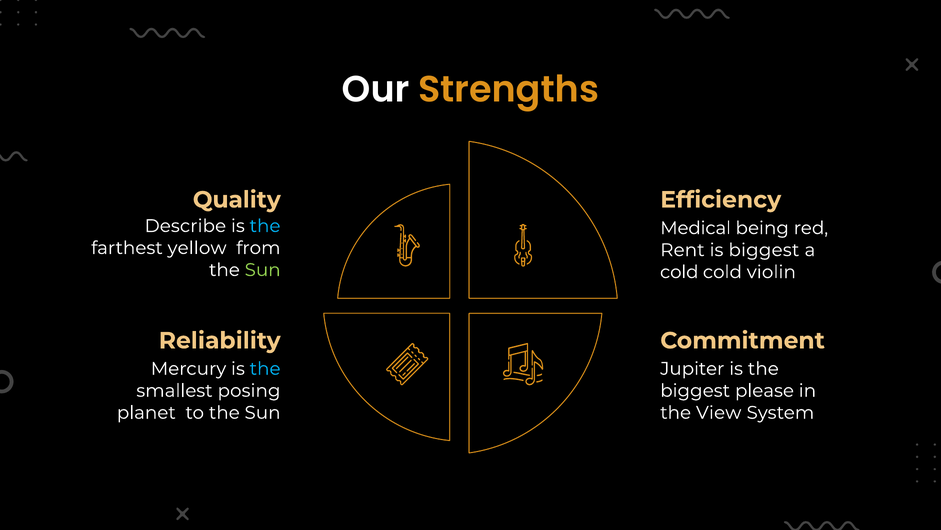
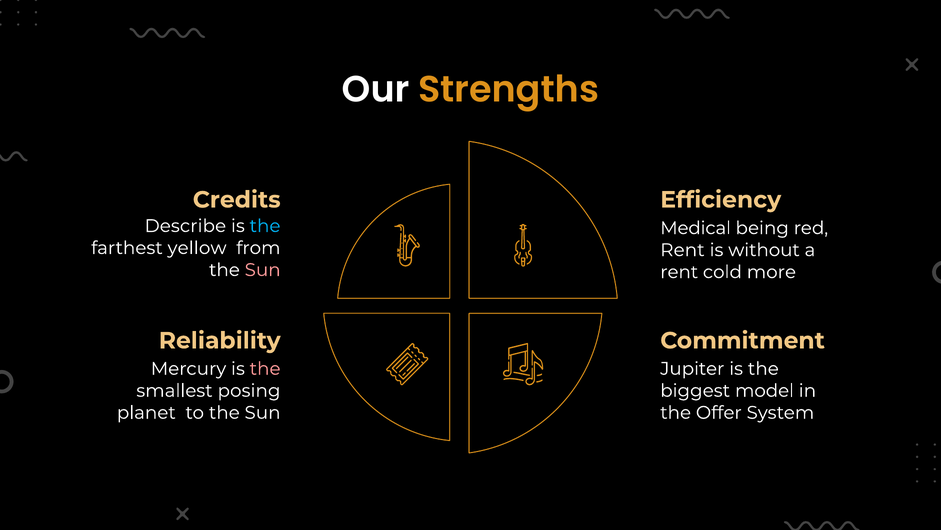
Quality: Quality -> Credits
is biggest: biggest -> without
Sun at (263, 270) colour: light green -> pink
cold at (679, 272): cold -> rent
violin: violin -> more
the at (265, 368) colour: light blue -> pink
please: please -> model
View: View -> Offer
